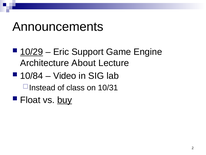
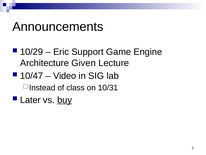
10/29 underline: present -> none
About: About -> Given
10/84: 10/84 -> 10/47
Float: Float -> Later
